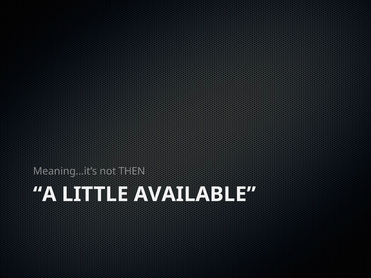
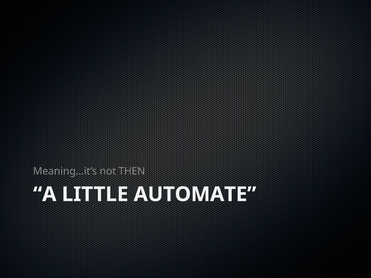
AVAILABLE: AVAILABLE -> AUTOMATE
